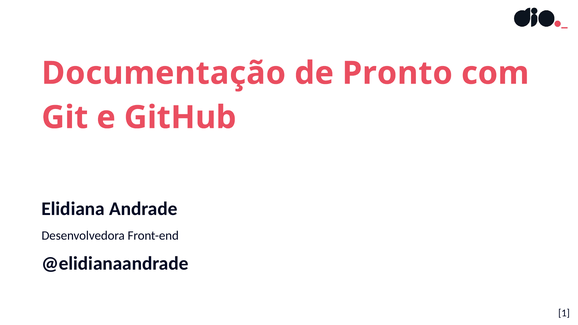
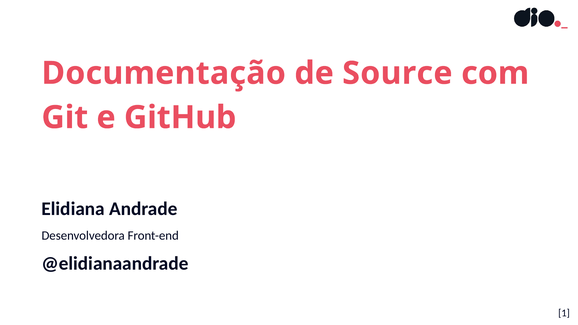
Pronto: Pronto -> Source
